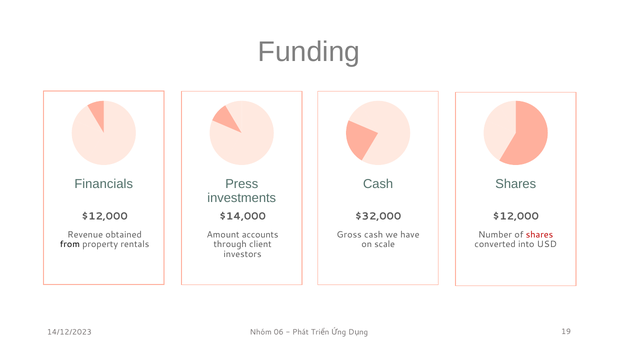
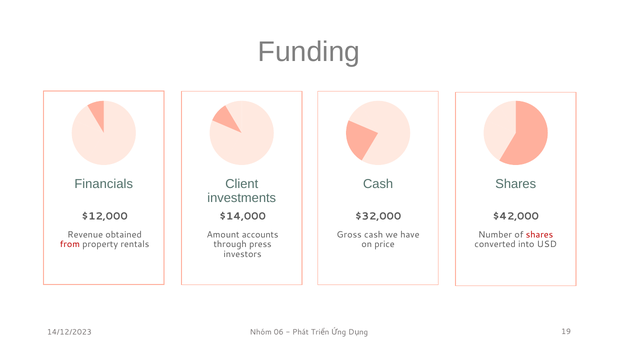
Press: Press -> Client
$12,000 at (516, 216): $12,000 -> $42,000
from colour: black -> red
client: client -> press
scale: scale -> price
